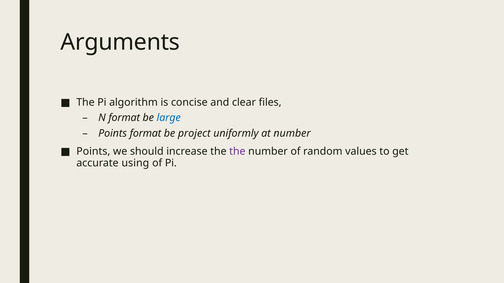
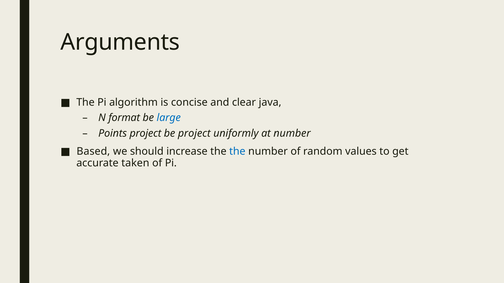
files: files -> java
Points format: format -> project
Points at (93, 152): Points -> Based
the at (237, 152) colour: purple -> blue
using: using -> taken
